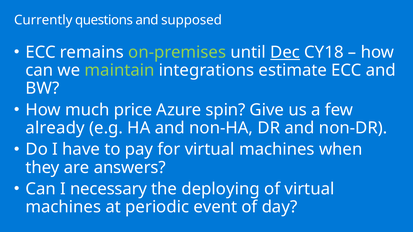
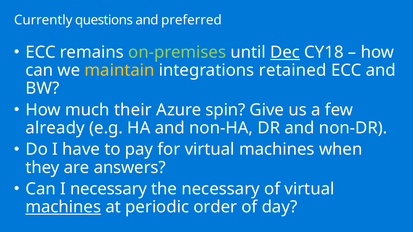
supposed: supposed -> preferred
maintain colour: light green -> yellow
estimate: estimate -> retained
price: price -> their
the deploying: deploying -> necessary
machines at (63, 207) underline: none -> present
event: event -> order
